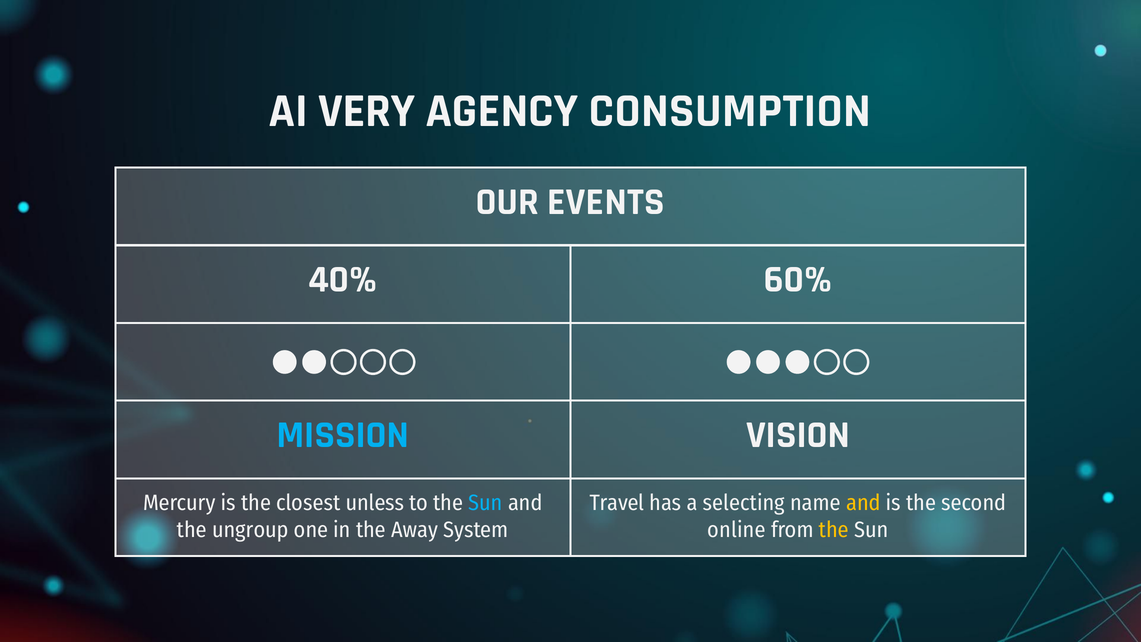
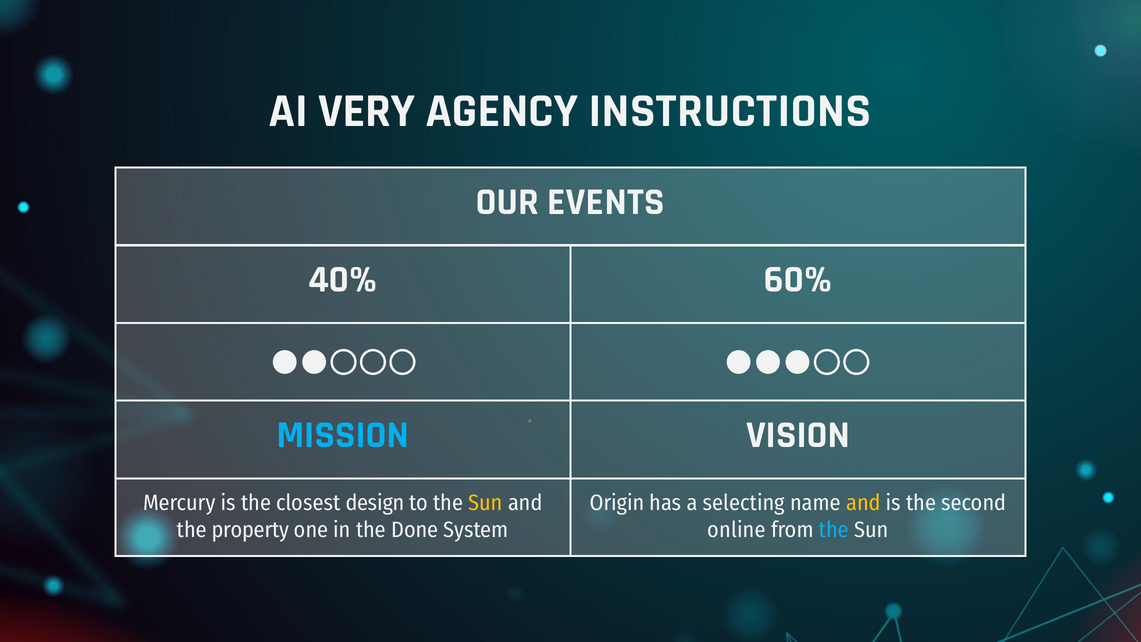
CONSUMPTION: CONSUMPTION -> INSTRUCTIONS
unless: unless -> design
Sun at (485, 503) colour: light blue -> yellow
Travel: Travel -> Origin
ungroup: ungroup -> property
Away: Away -> Done
the at (834, 530) colour: yellow -> light blue
